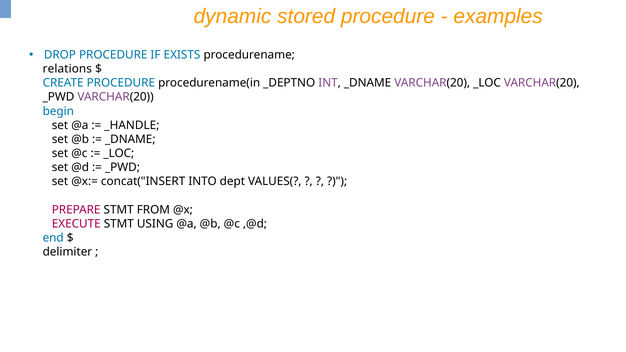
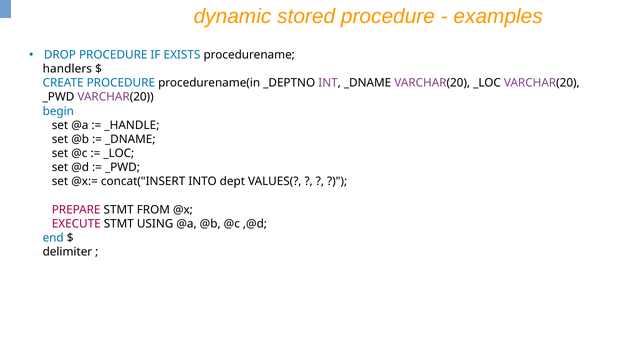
relations: relations -> handlers
